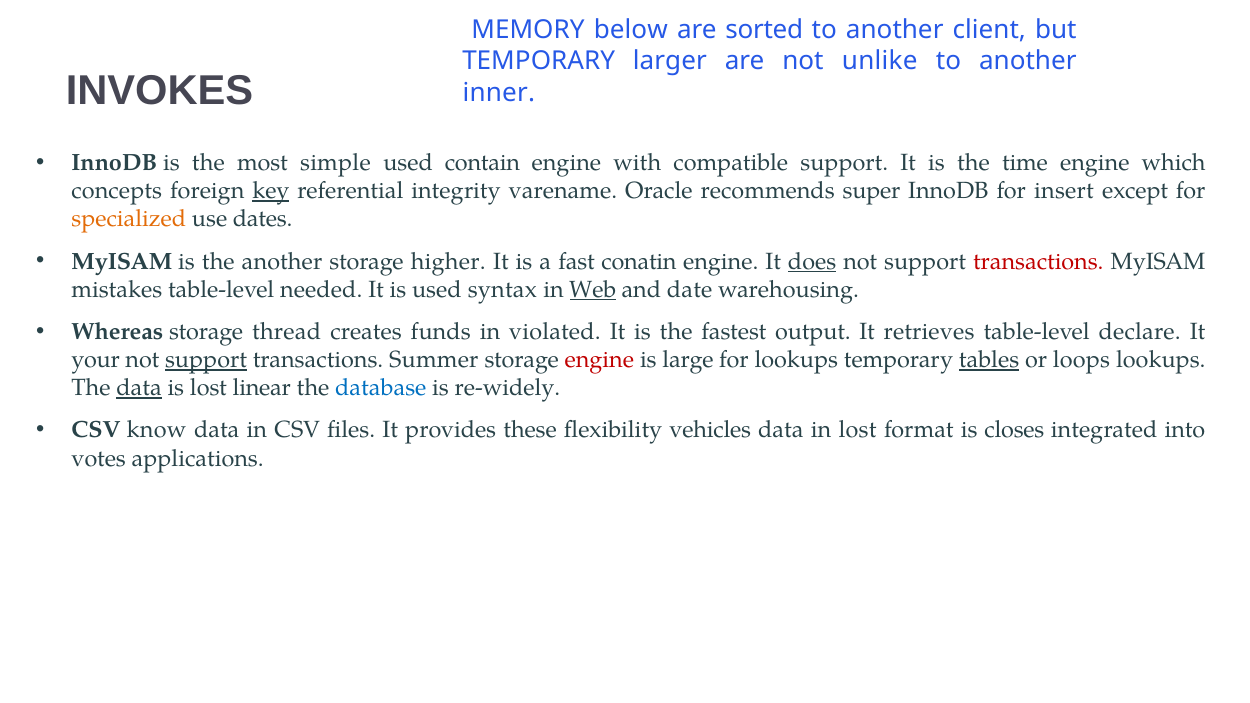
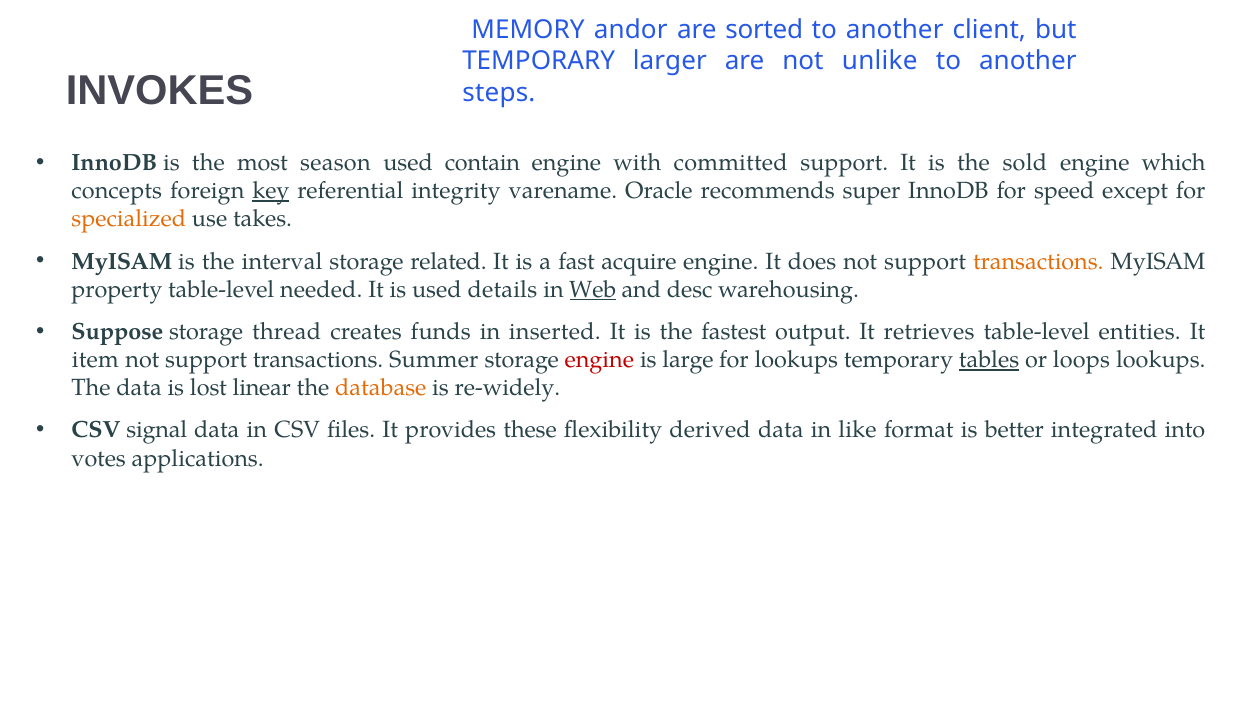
below: below -> andor
inner: inner -> steps
simple: simple -> season
compatible: compatible -> committed
time: time -> sold
insert: insert -> speed
dates: dates -> takes
the another: another -> interval
higher: higher -> related
conatin: conatin -> acquire
does underline: present -> none
transactions at (1038, 261) colour: red -> orange
mistakes: mistakes -> property
syntax: syntax -> details
date: date -> desc
Whereas: Whereas -> Suppose
violated: violated -> inserted
declare: declare -> entities
your: your -> item
support at (206, 360) underline: present -> none
data at (139, 388) underline: present -> none
database colour: blue -> orange
know: know -> signal
vehicles: vehicles -> derived
in lost: lost -> like
closes: closes -> better
